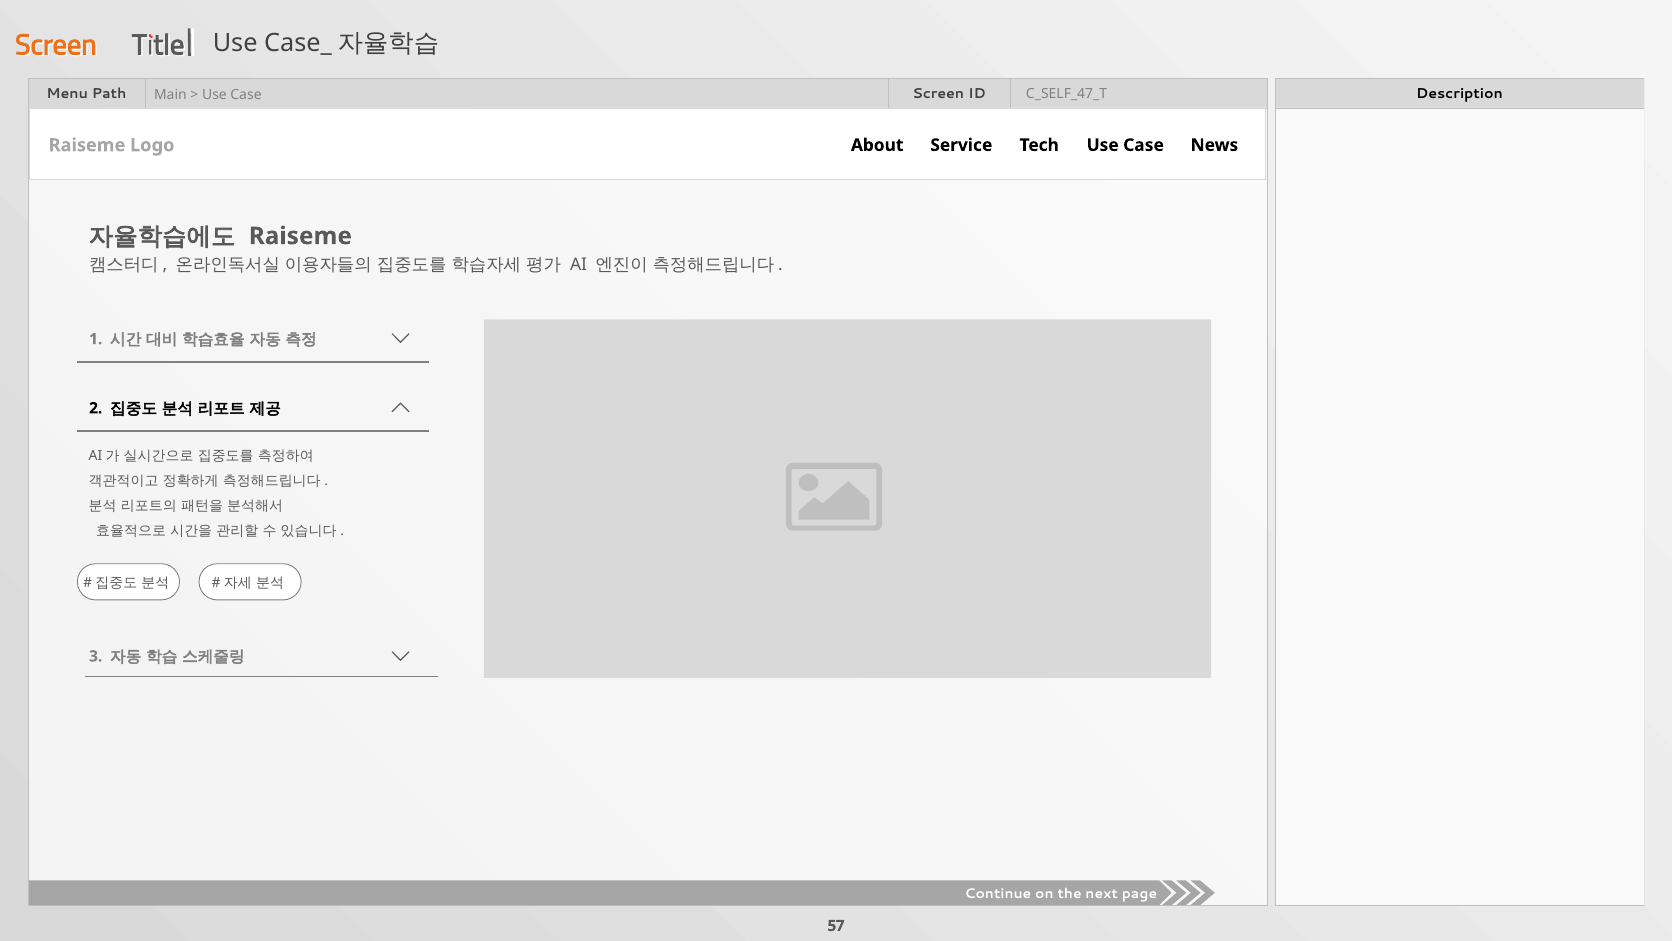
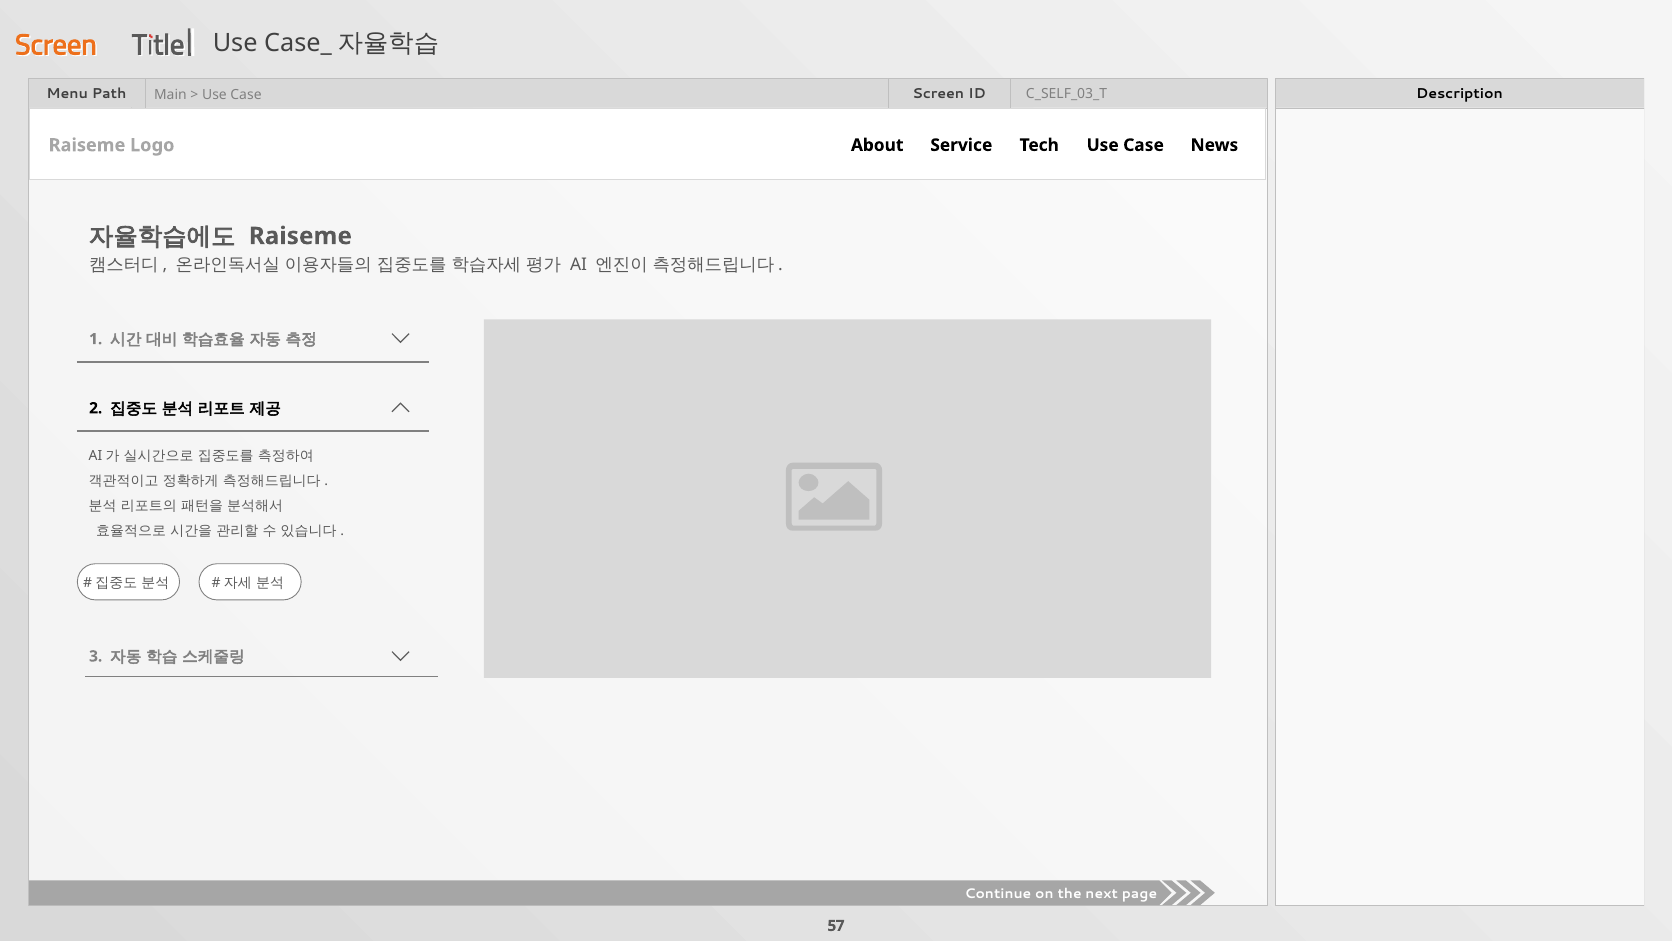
C_SELF_47_T: C_SELF_47_T -> C_SELF_03_T
